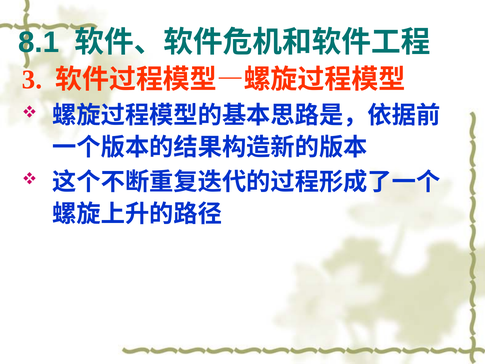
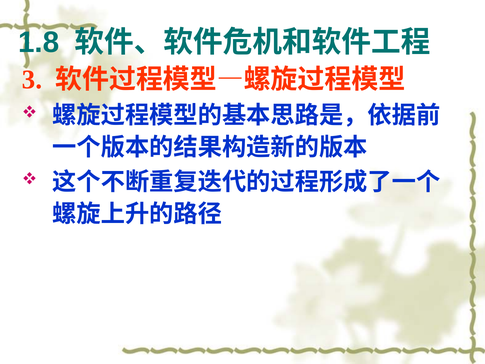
8.1: 8.1 -> 1.8
